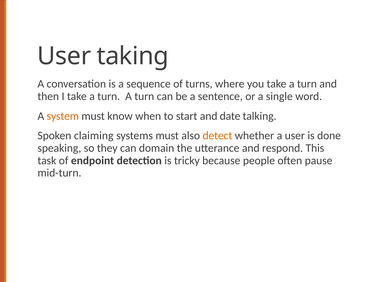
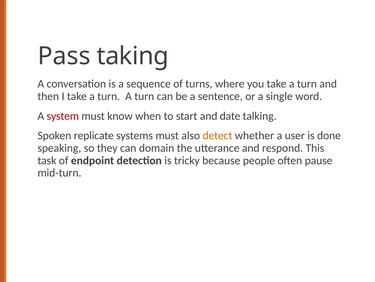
User at (64, 56): User -> Pass
system colour: orange -> red
claiming: claiming -> replicate
